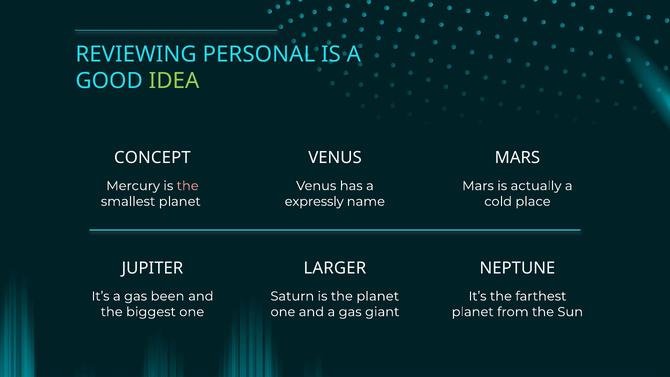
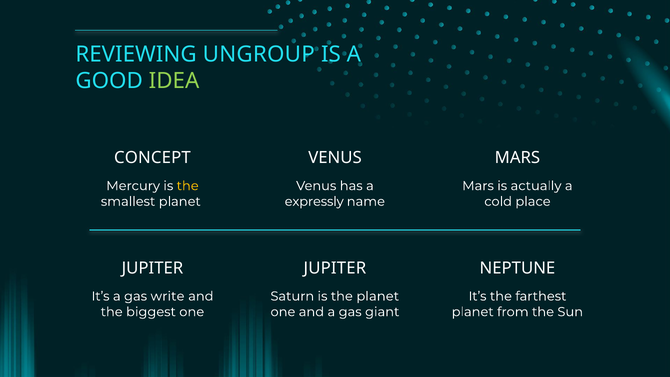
PERSONAL: PERSONAL -> UNGROUP
the at (188, 186) colour: pink -> yellow
LARGER at (335, 268): LARGER -> JUPITER
been: been -> write
